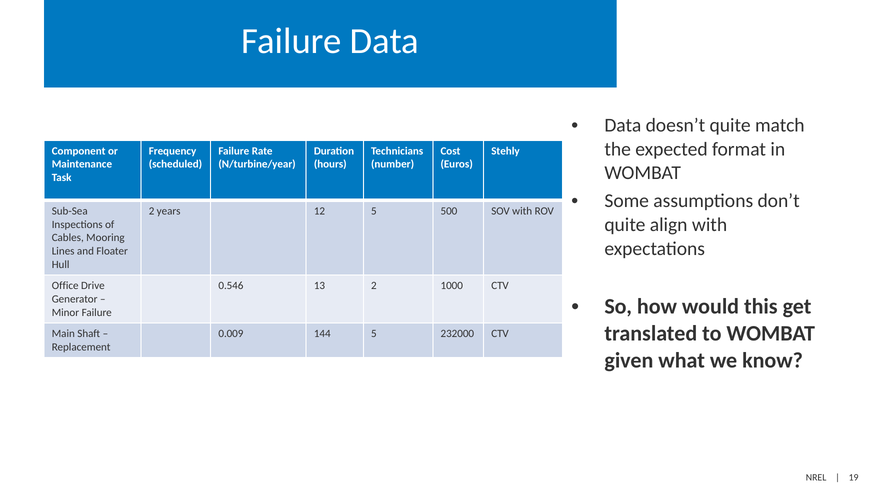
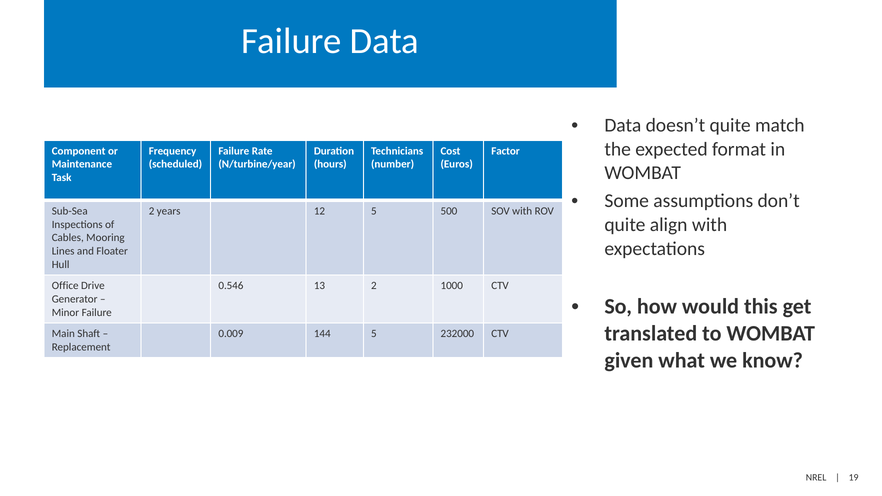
Stehly: Stehly -> Factor
